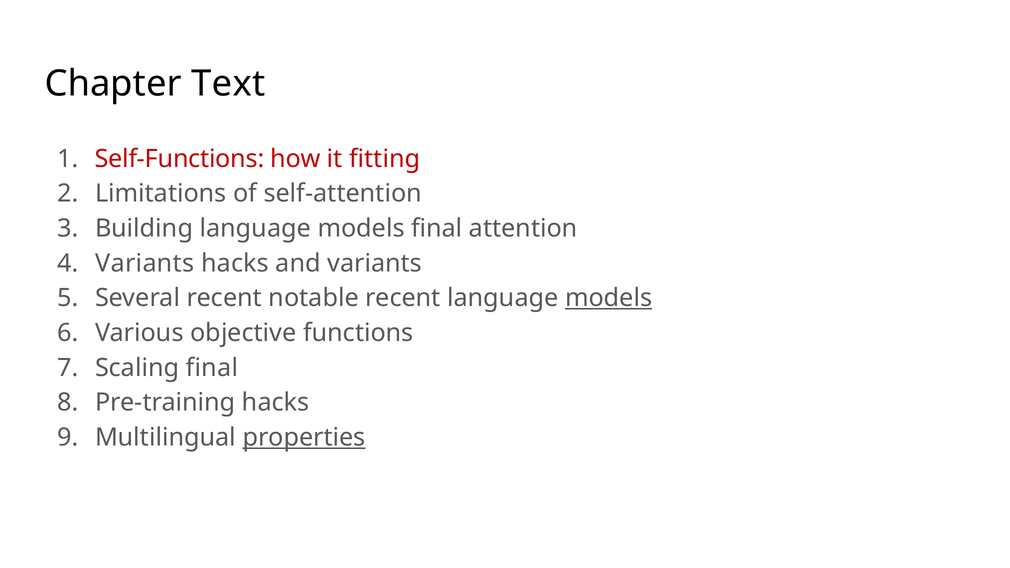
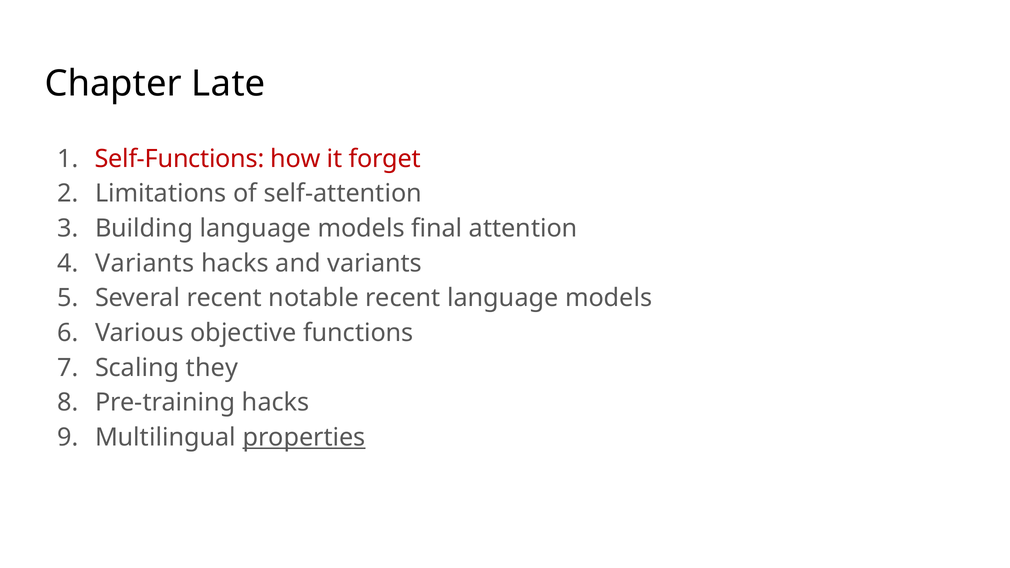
Text: Text -> Late
fitting: fitting -> forget
models at (609, 298) underline: present -> none
Scaling final: final -> they
